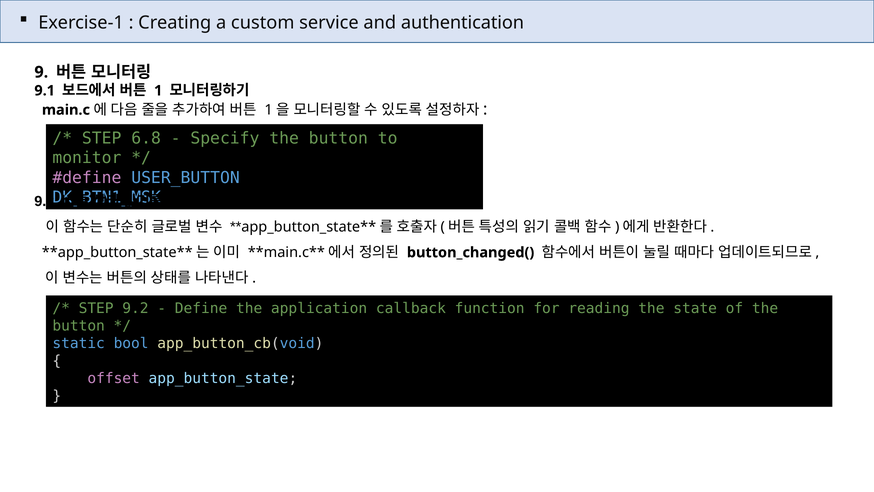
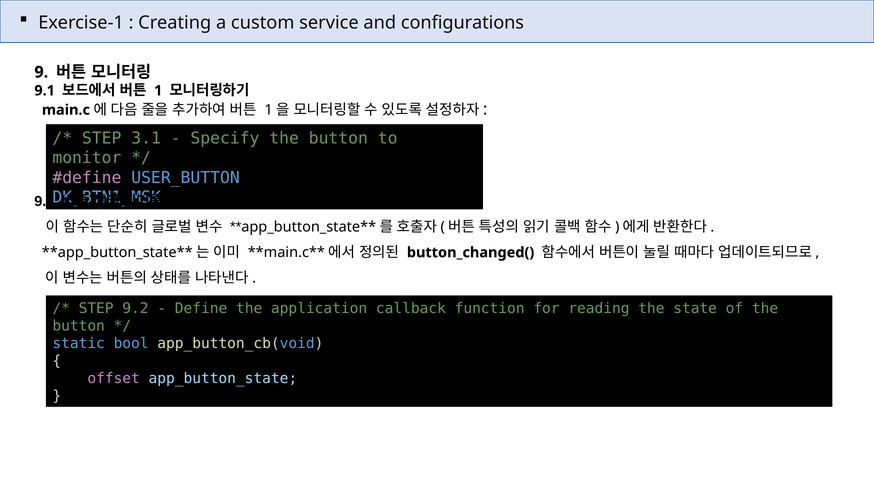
authentication: authentication -> configurations
6.8: 6.8 -> 3.1
